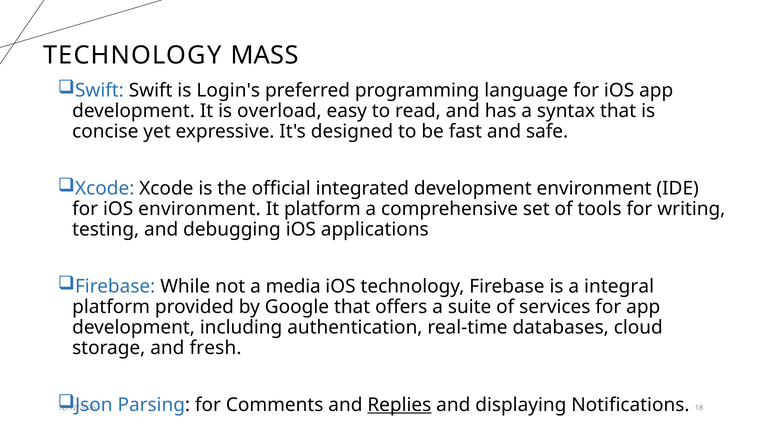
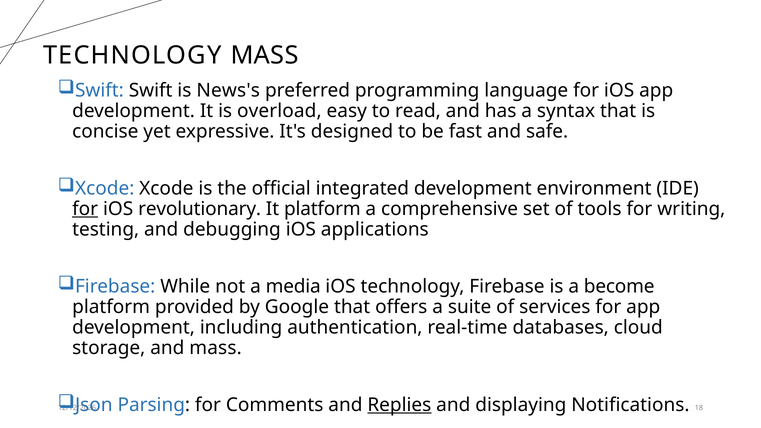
Login's: Login's -> News's
for at (85, 209) underline: none -> present
iOS environment: environment -> revolutionary
integral: integral -> become
and fresh: fresh -> mass
